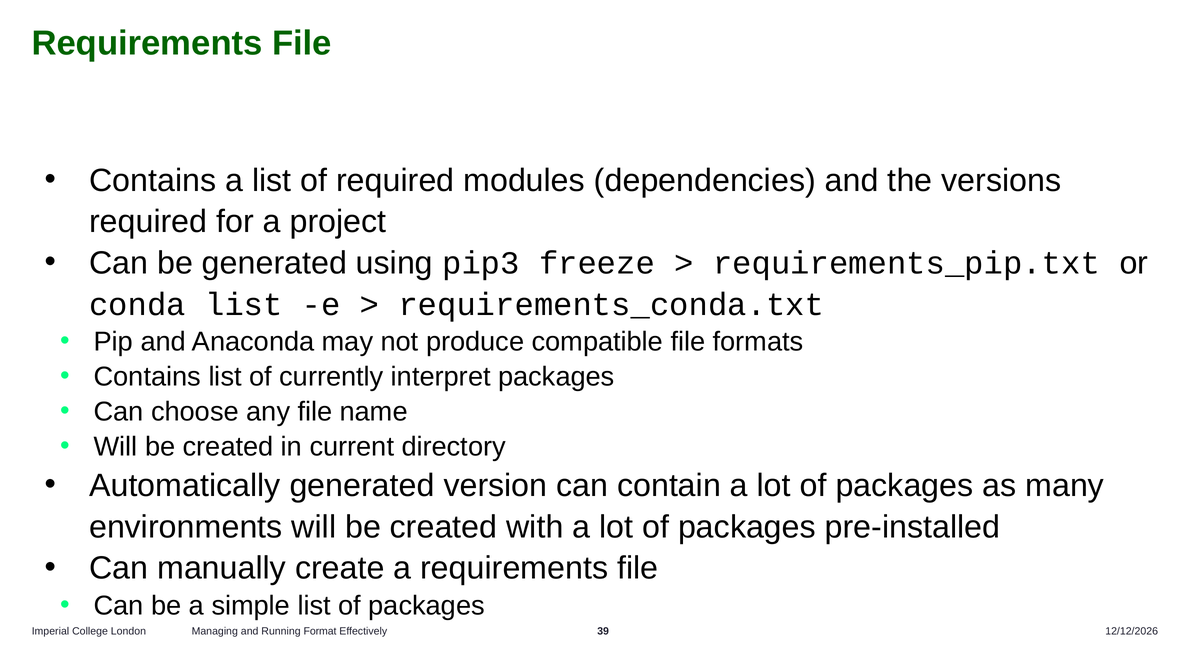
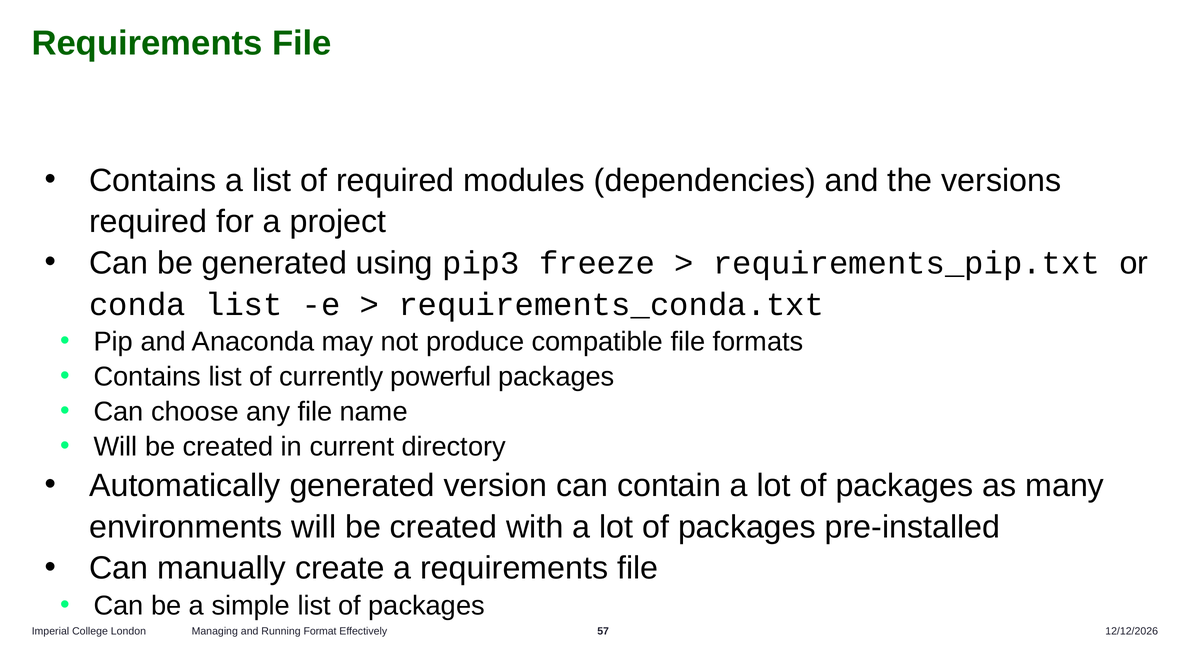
interpret: interpret -> powerful
39: 39 -> 57
